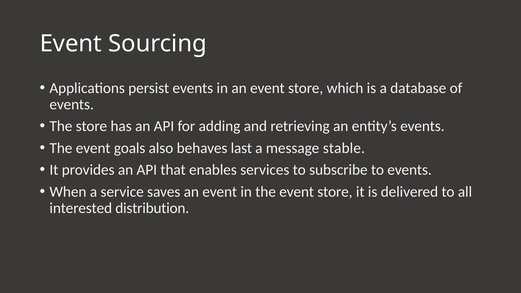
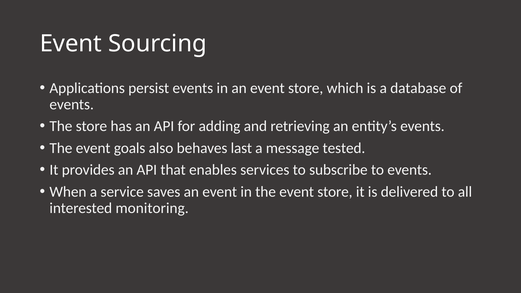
stable: stable -> tested
distribution: distribution -> monitoring
